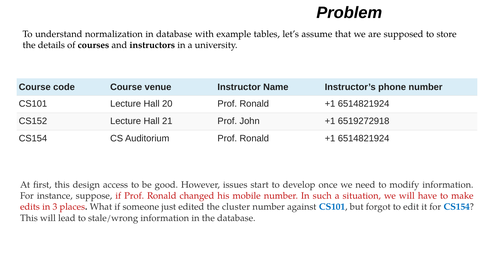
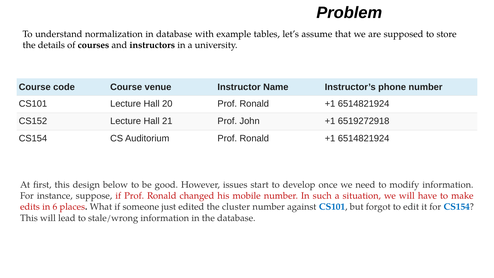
access: access -> below
3: 3 -> 6
